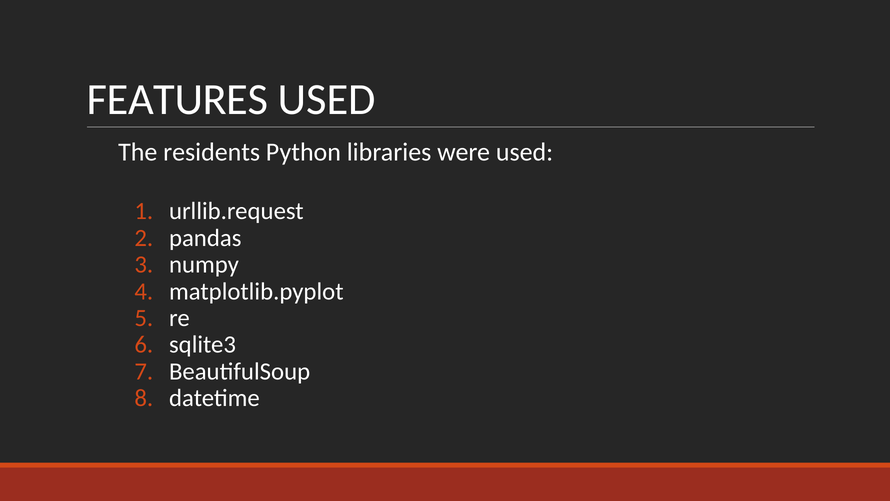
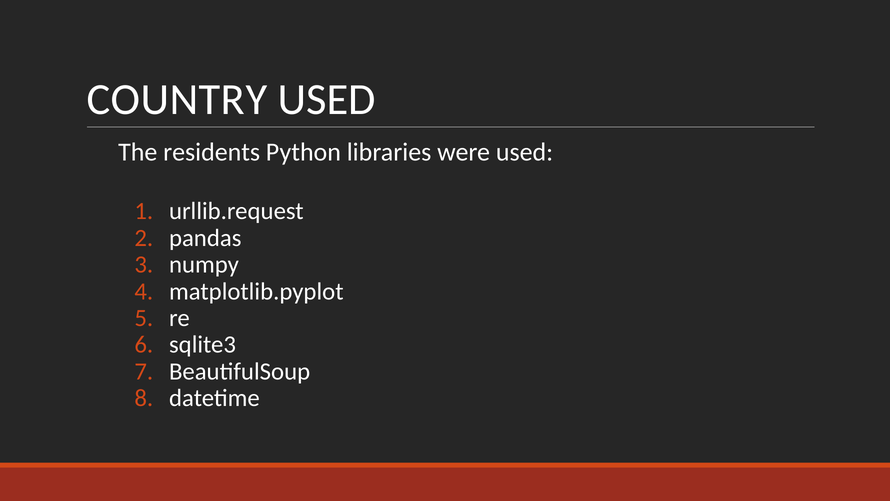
FEATURES: FEATURES -> COUNTRY
